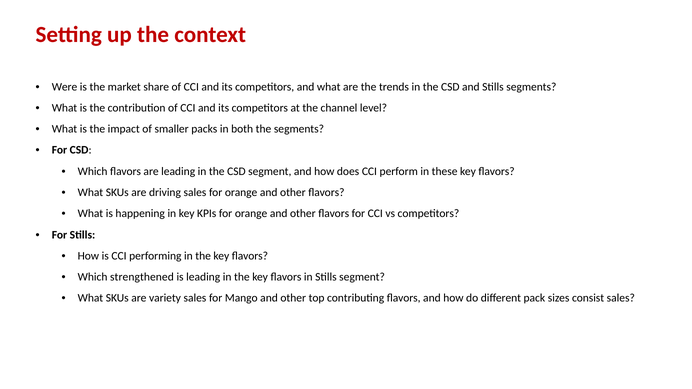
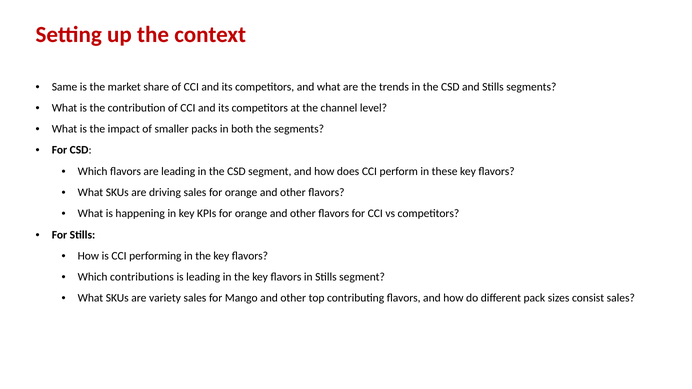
Were: Were -> Same
strengthened: strengthened -> contributions
